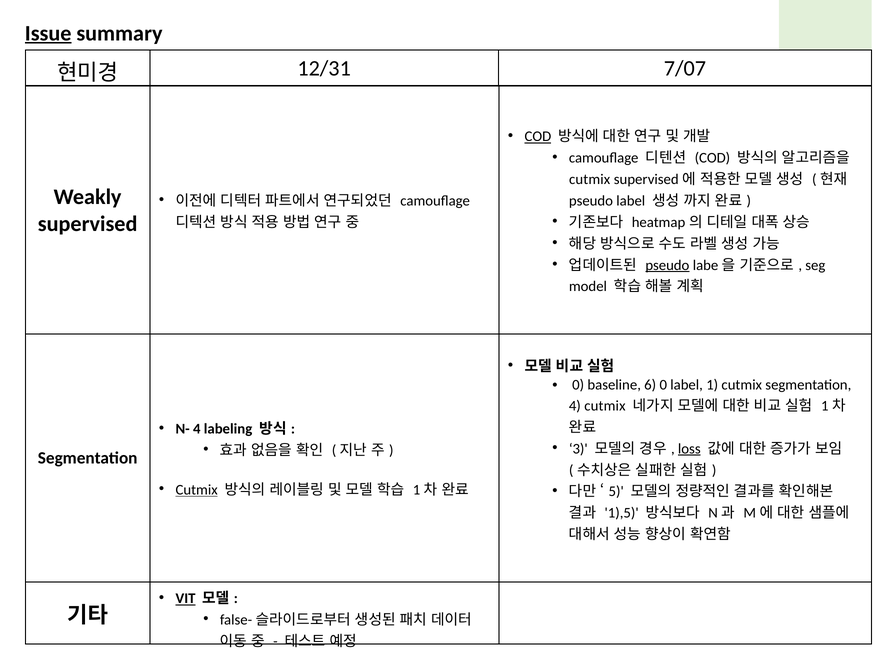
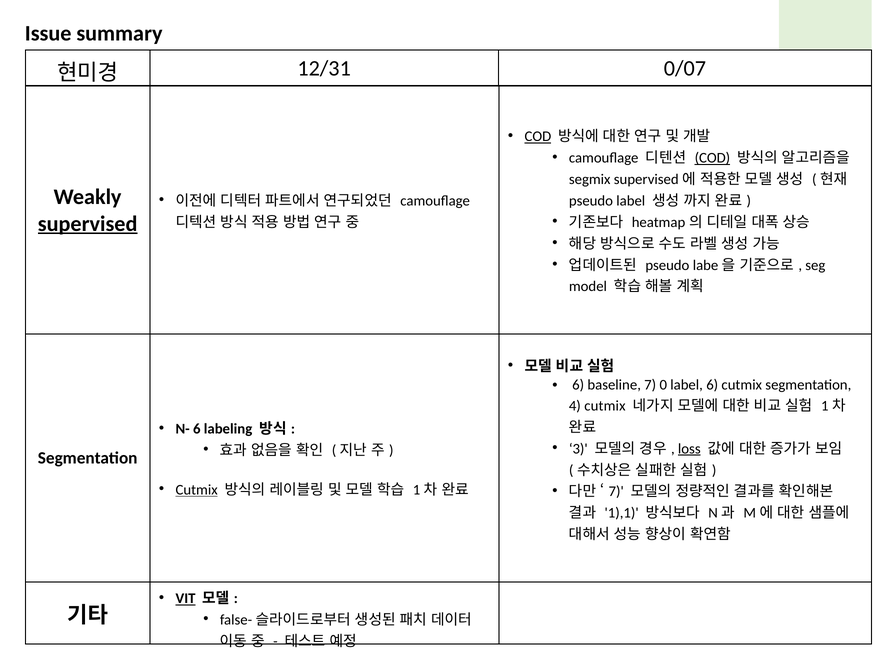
Issue underline: present -> none
7/07: 7/07 -> 0/07
COD at (712, 158) underline: none -> present
cutmix at (590, 180): cutmix -> segmix
supervised at (88, 224) underline: none -> present
pseudo at (667, 265) underline: present -> none
0 at (578, 385): 0 -> 6
baseline 6: 6 -> 7
label 1: 1 -> 6
N- 4: 4 -> 6
5 at (616, 492): 5 -> 7
1),5: 1),5 -> 1),1
